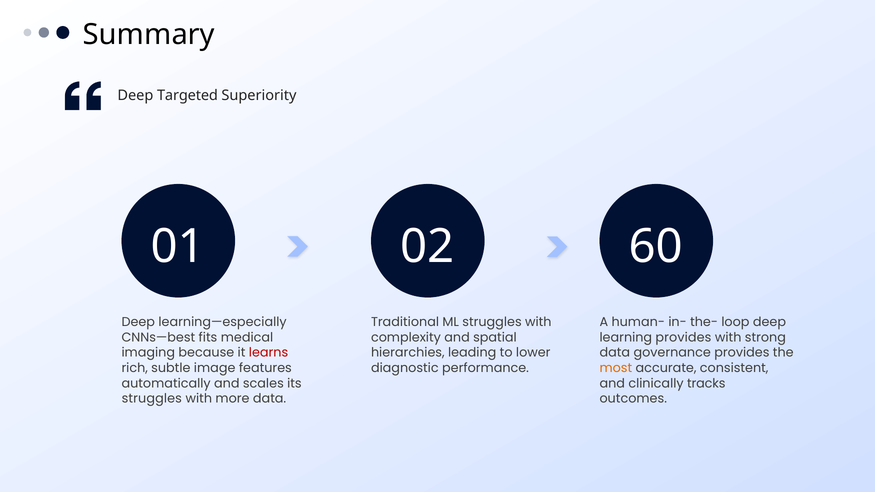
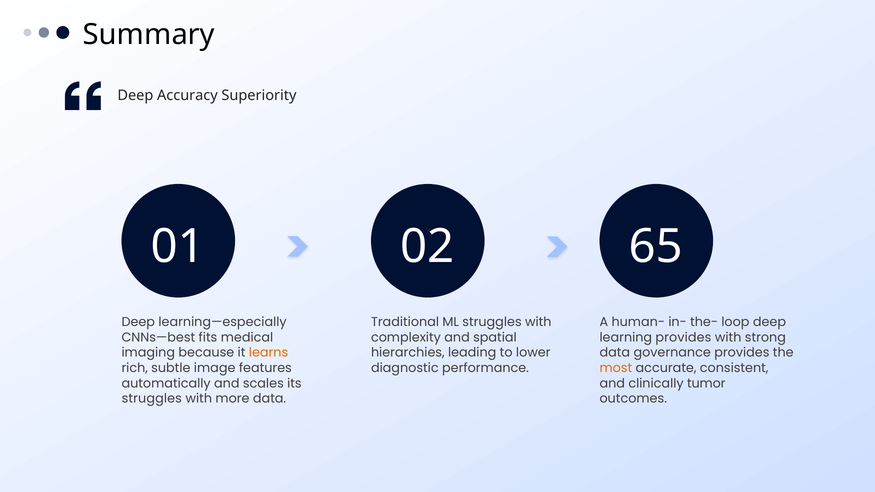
Targeted: Targeted -> Accuracy
60: 60 -> 65
learns colour: red -> orange
tracks: tracks -> tumor
